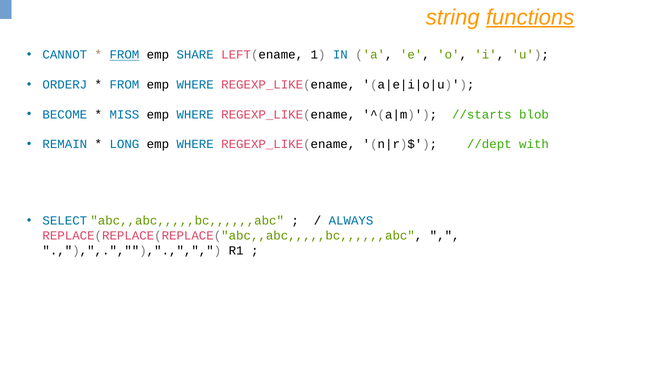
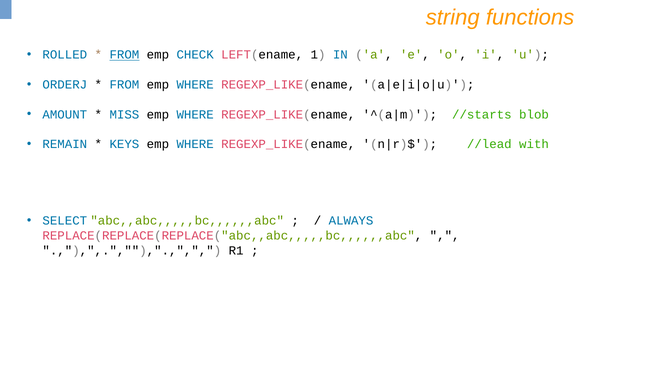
functions underline: present -> none
CANNOT: CANNOT -> ROLLED
SHARE: SHARE -> CHECK
BECOME: BECOME -> AMOUNT
LONG: LONG -> KEYS
//dept: //dept -> //lead
